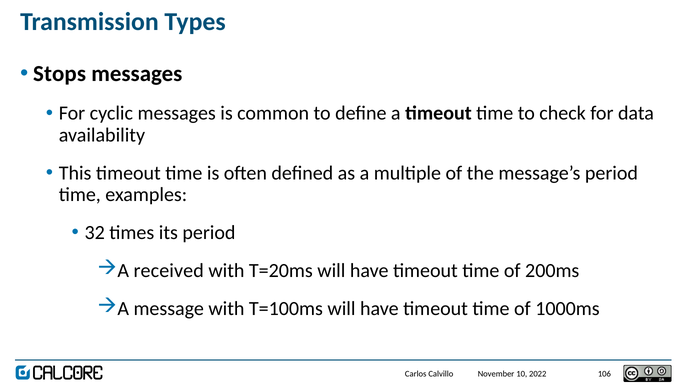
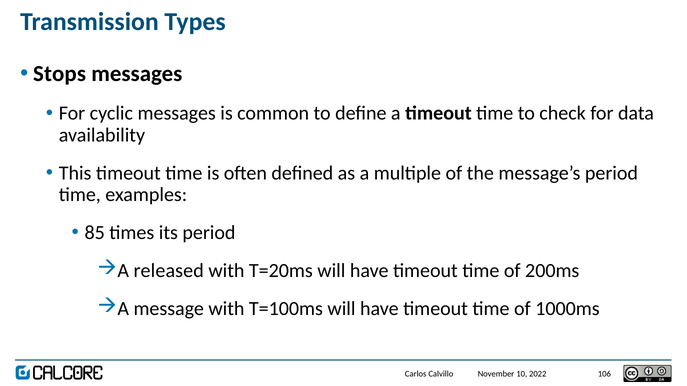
32: 32 -> 85
received: received -> released
